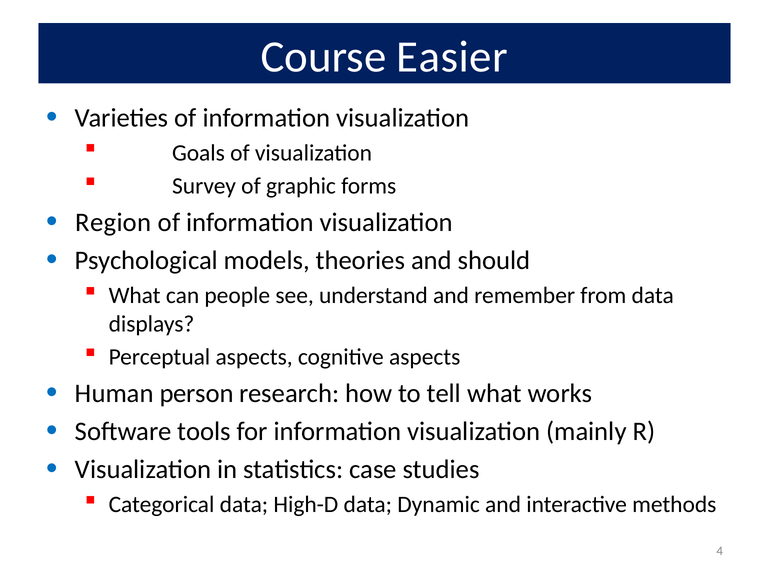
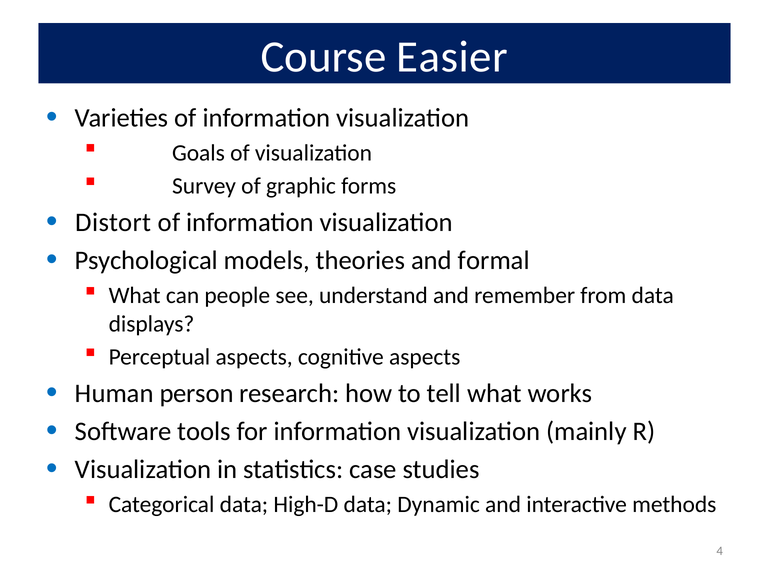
Region: Region -> Distort
should: should -> formal
